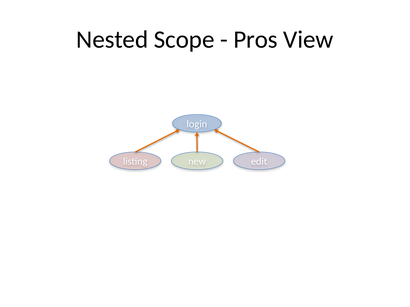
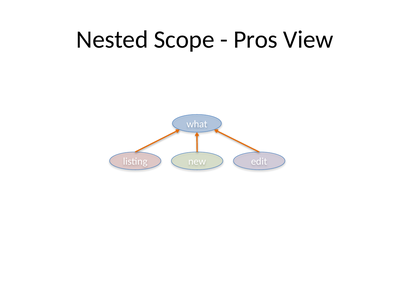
login: login -> what
